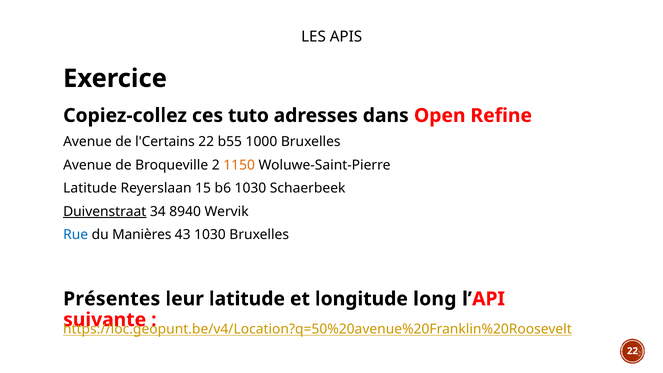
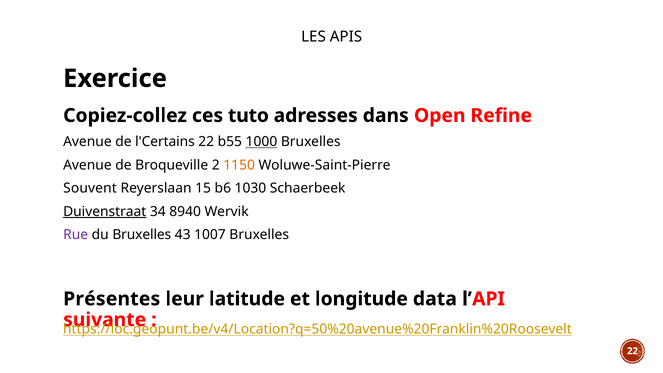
1000 underline: none -> present
Latitude at (90, 188): Latitude -> Souvent
Rue colour: blue -> purple
du Manières: Manières -> Bruxelles
43 1030: 1030 -> 1007
long: long -> data
